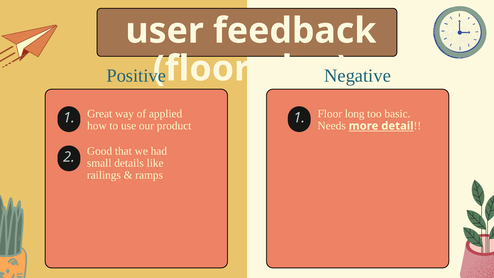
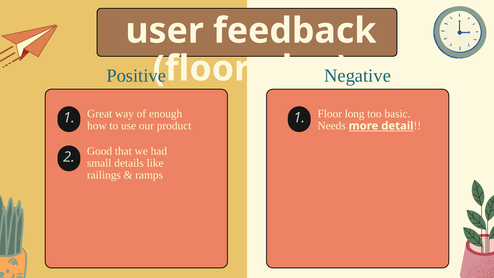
applied: applied -> enough
